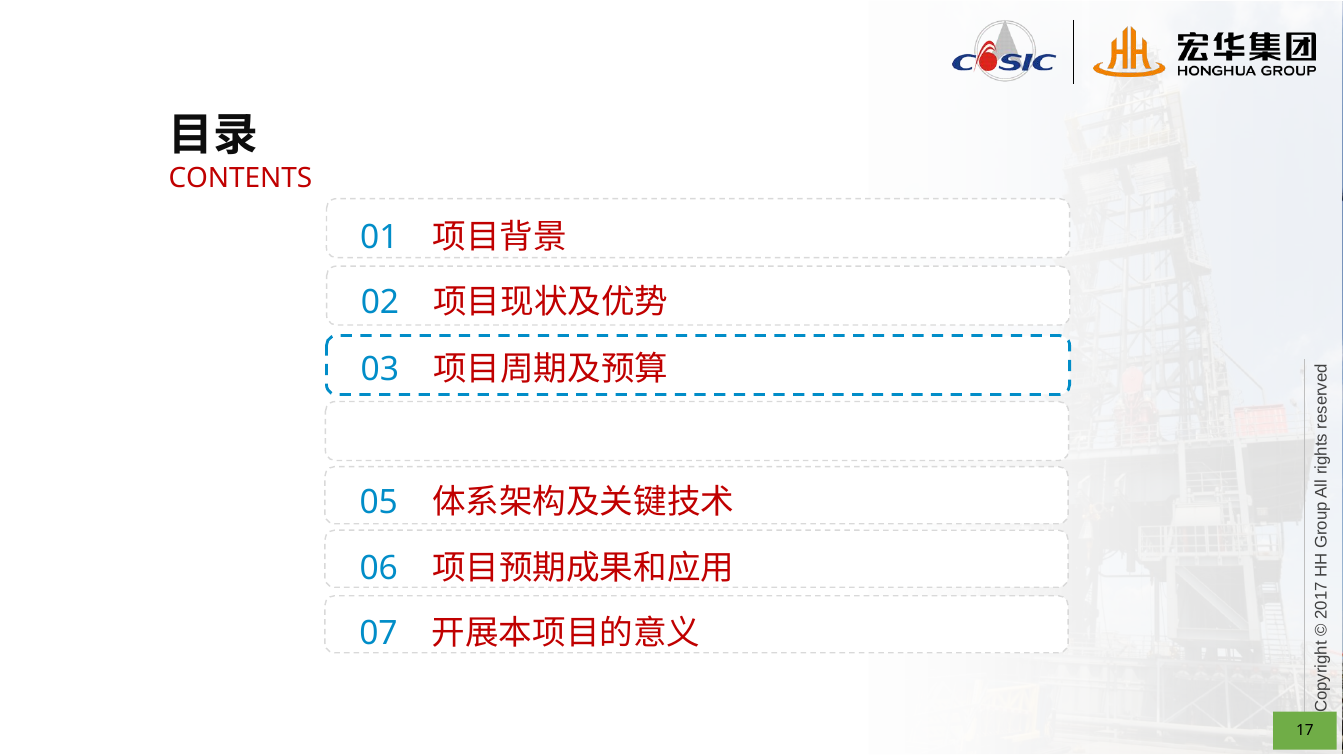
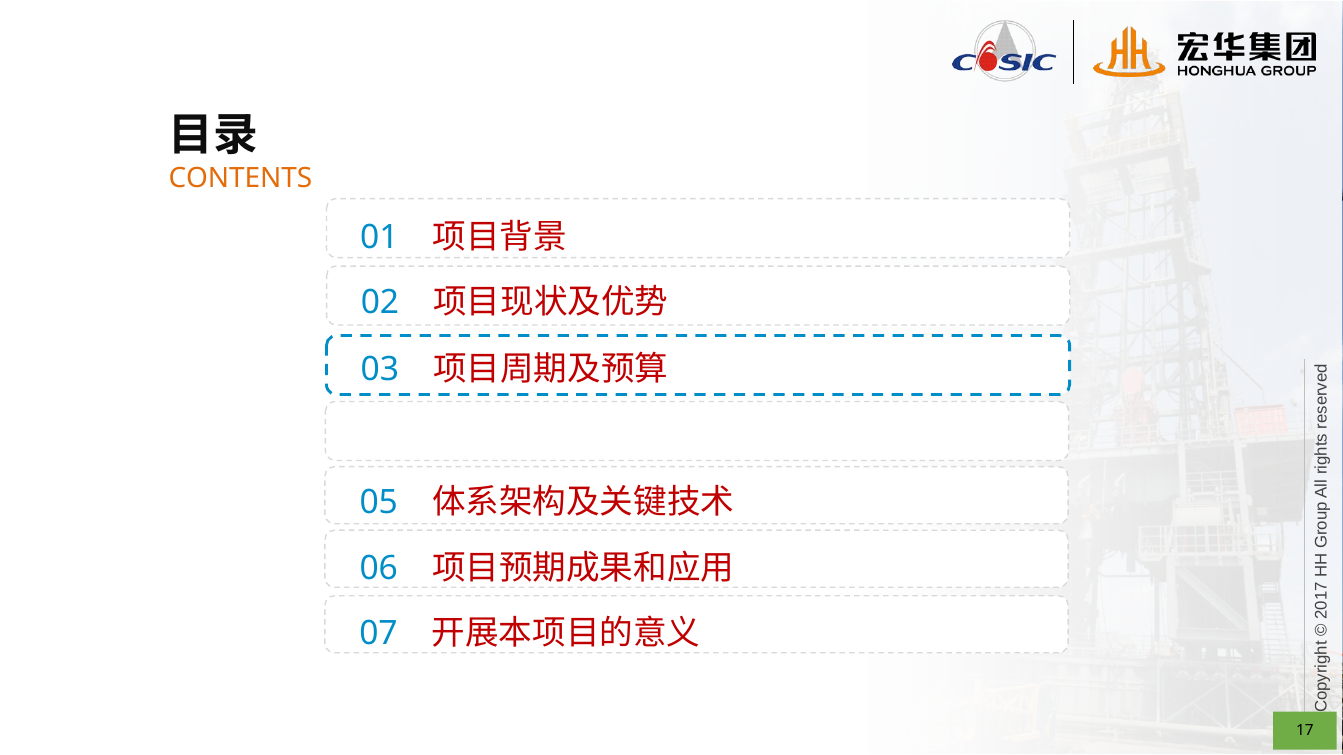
CONTENTS colour: red -> orange
